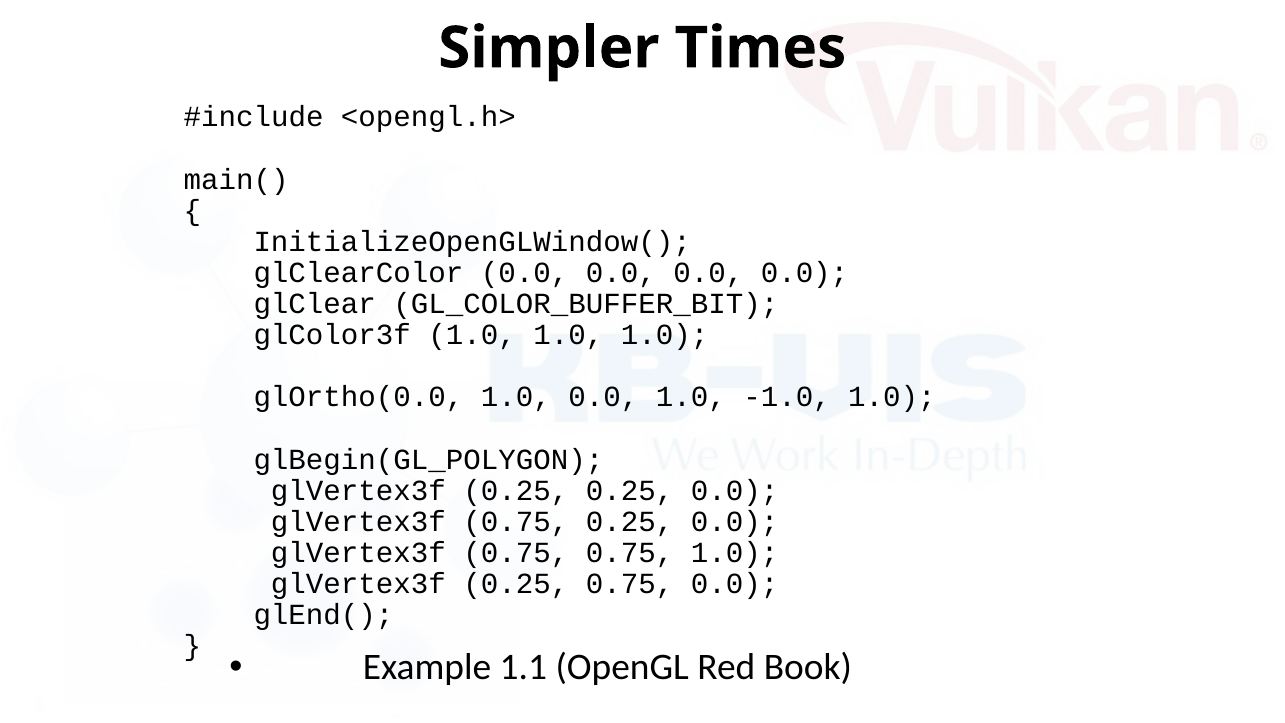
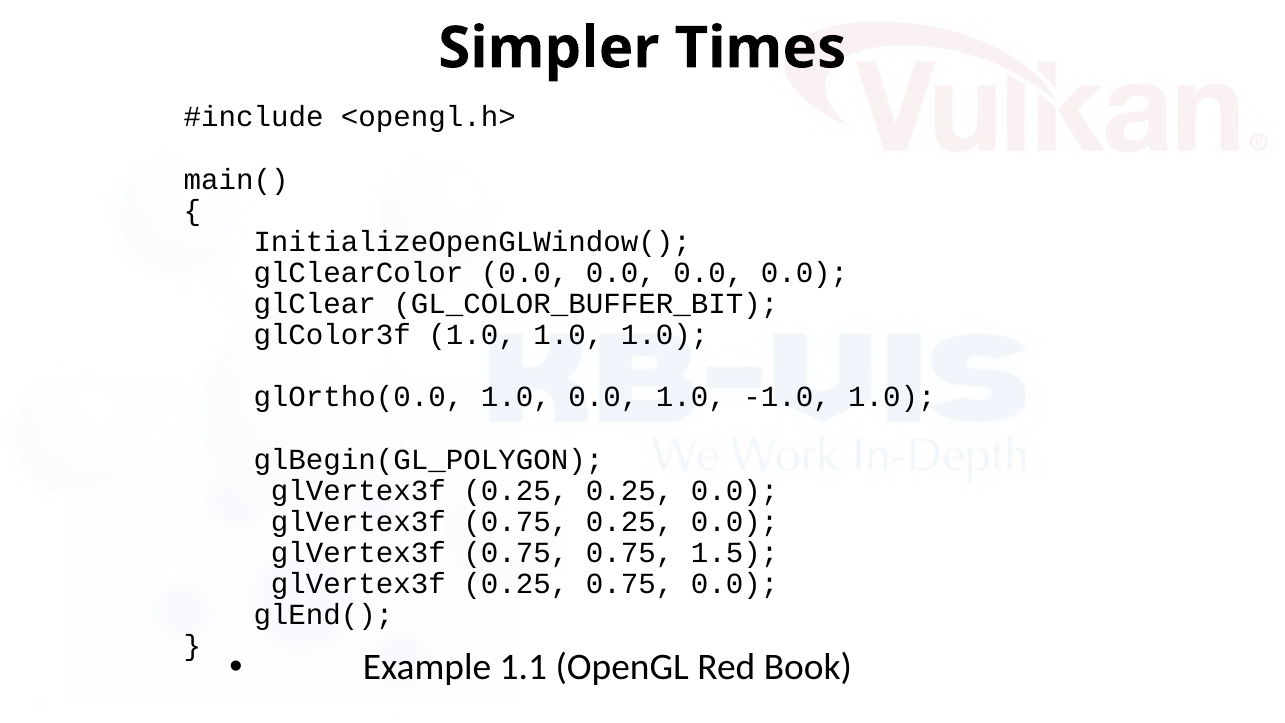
0.75 1.0: 1.0 -> 1.5
